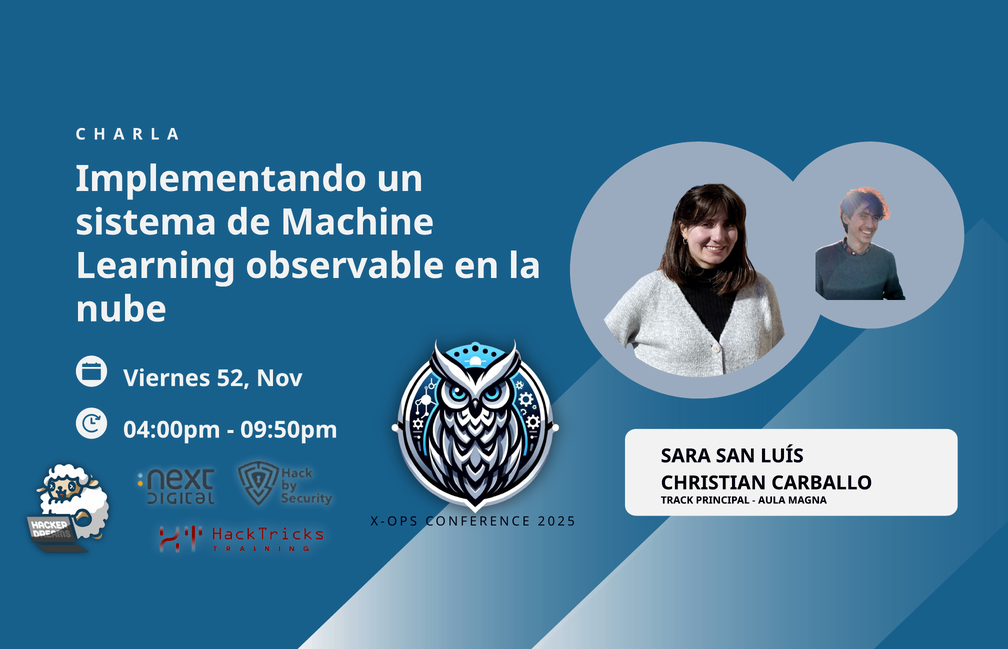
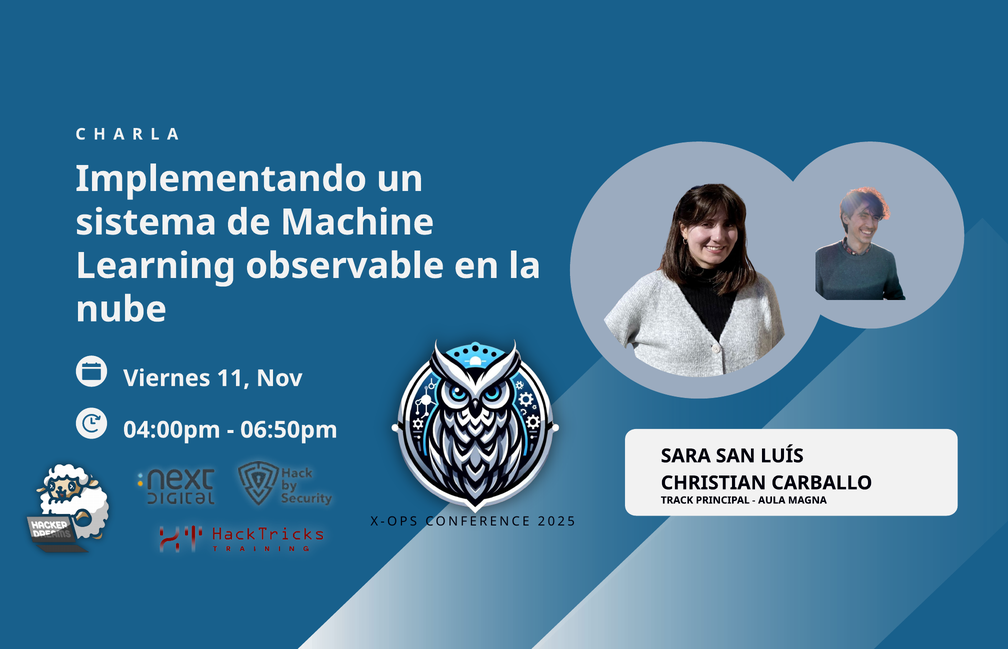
52: 52 -> 11
09:50pm: 09:50pm -> 06:50pm
